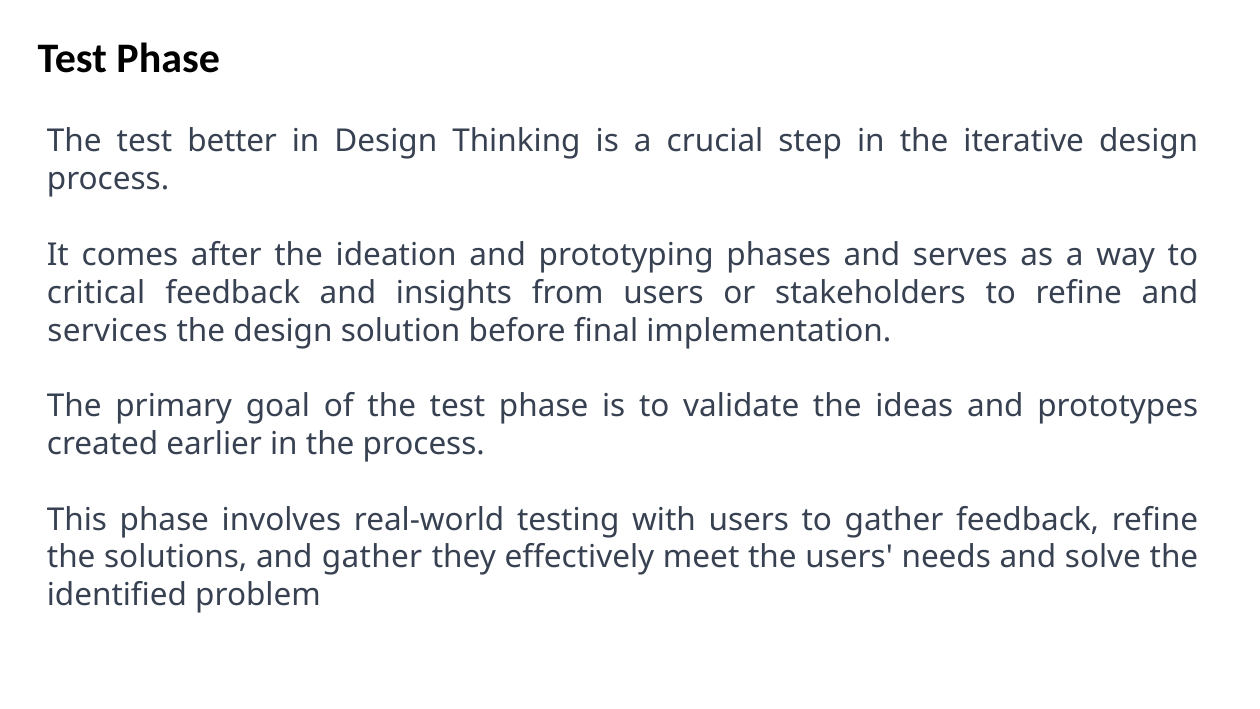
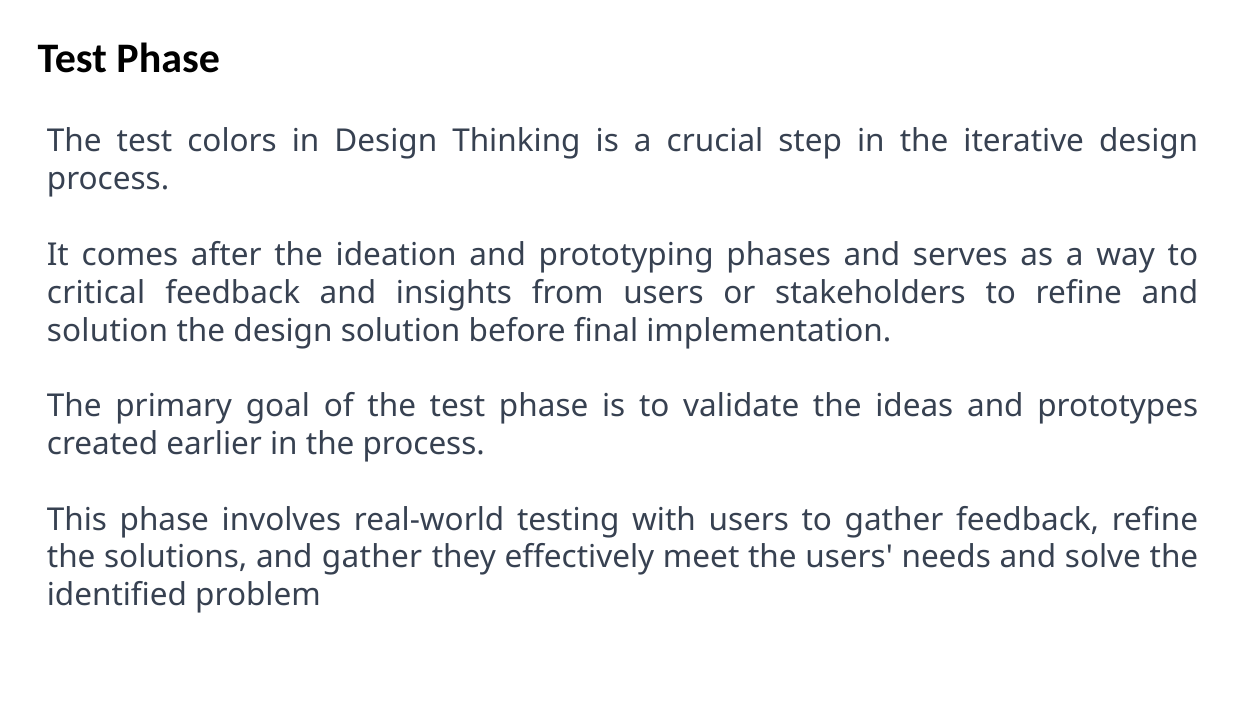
better: better -> colors
services at (107, 331): services -> solution
